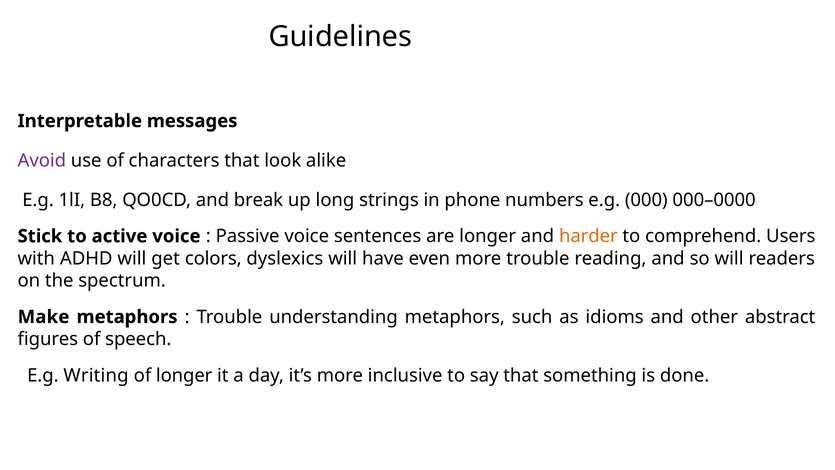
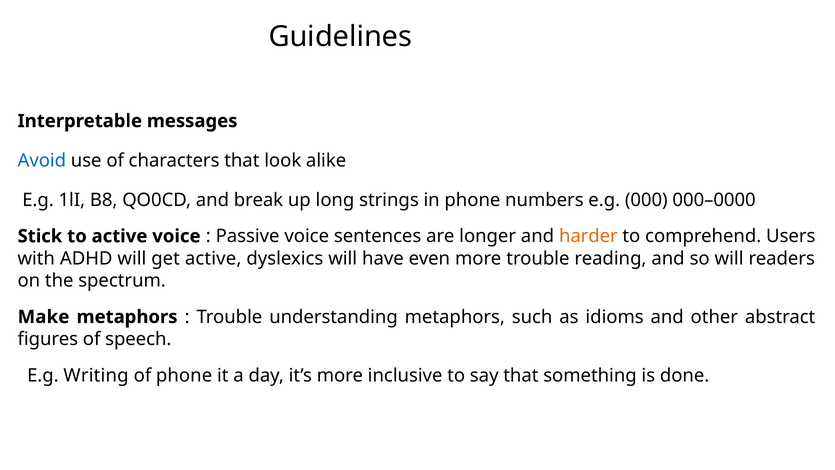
Avoid colour: purple -> blue
get colors: colors -> active
of longer: longer -> phone
